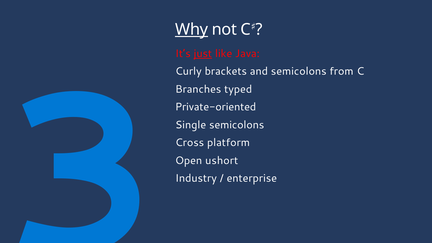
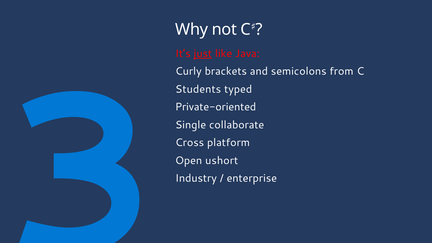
Why underline: present -> none
Branches: Branches -> Students
Single semicolons: semicolons -> collaborate
